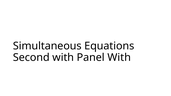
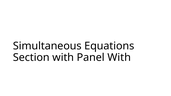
Second: Second -> Section
